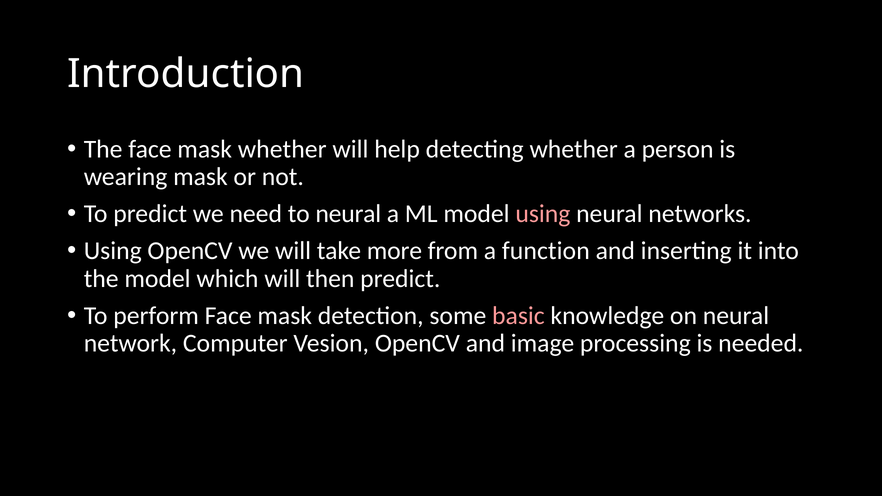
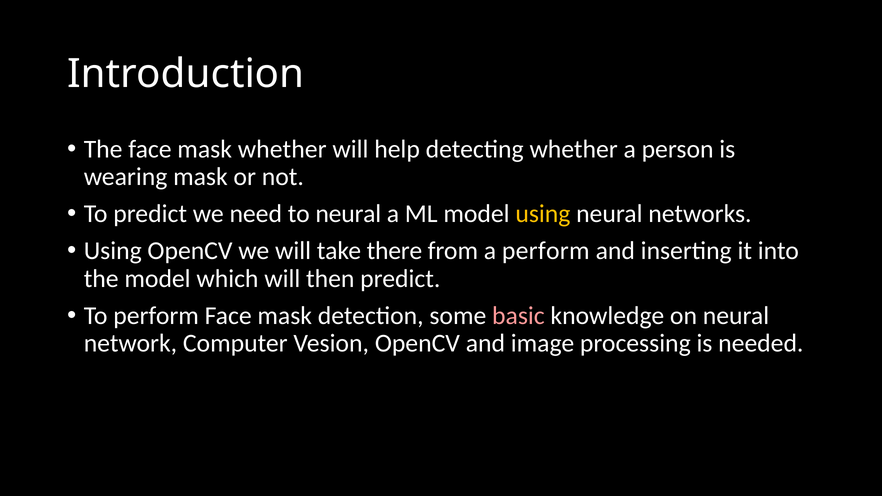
using at (543, 214) colour: pink -> yellow
more: more -> there
a function: function -> perform
